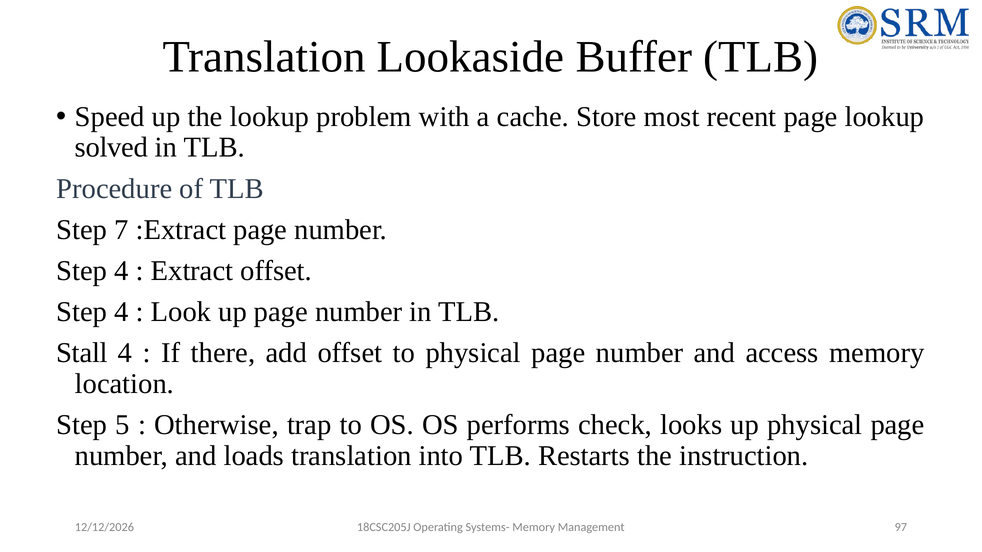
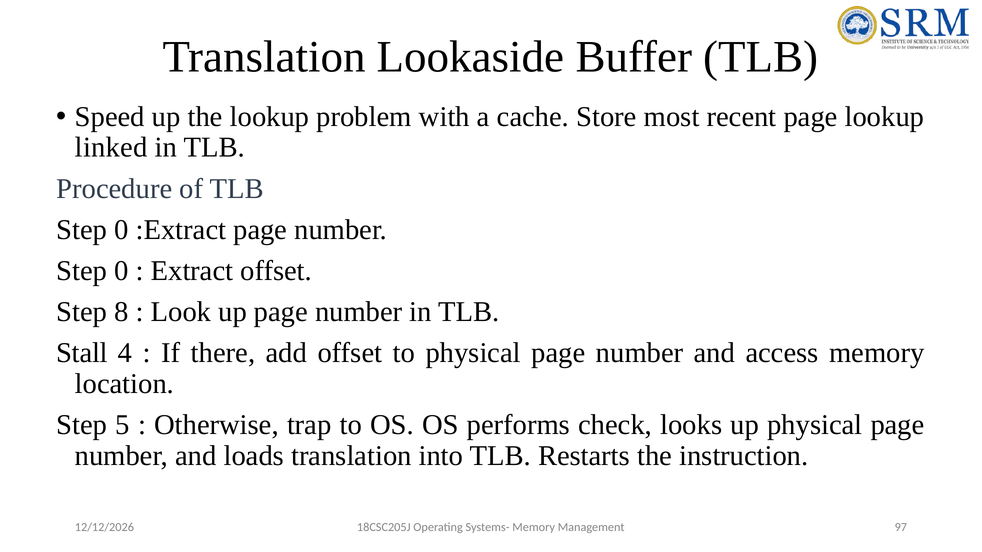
solved: solved -> linked
7 at (121, 230): 7 -> 0
4 at (121, 271): 4 -> 0
4 at (121, 312): 4 -> 8
